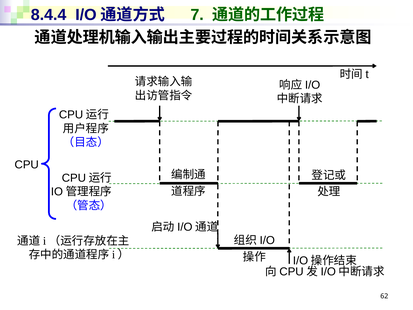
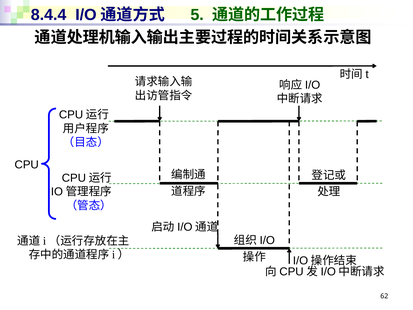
7: 7 -> 5
